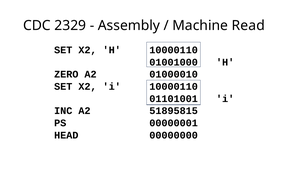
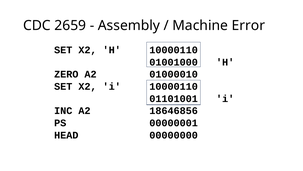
2329: 2329 -> 2659
Read: Read -> Error
51895815: 51895815 -> 18646856
